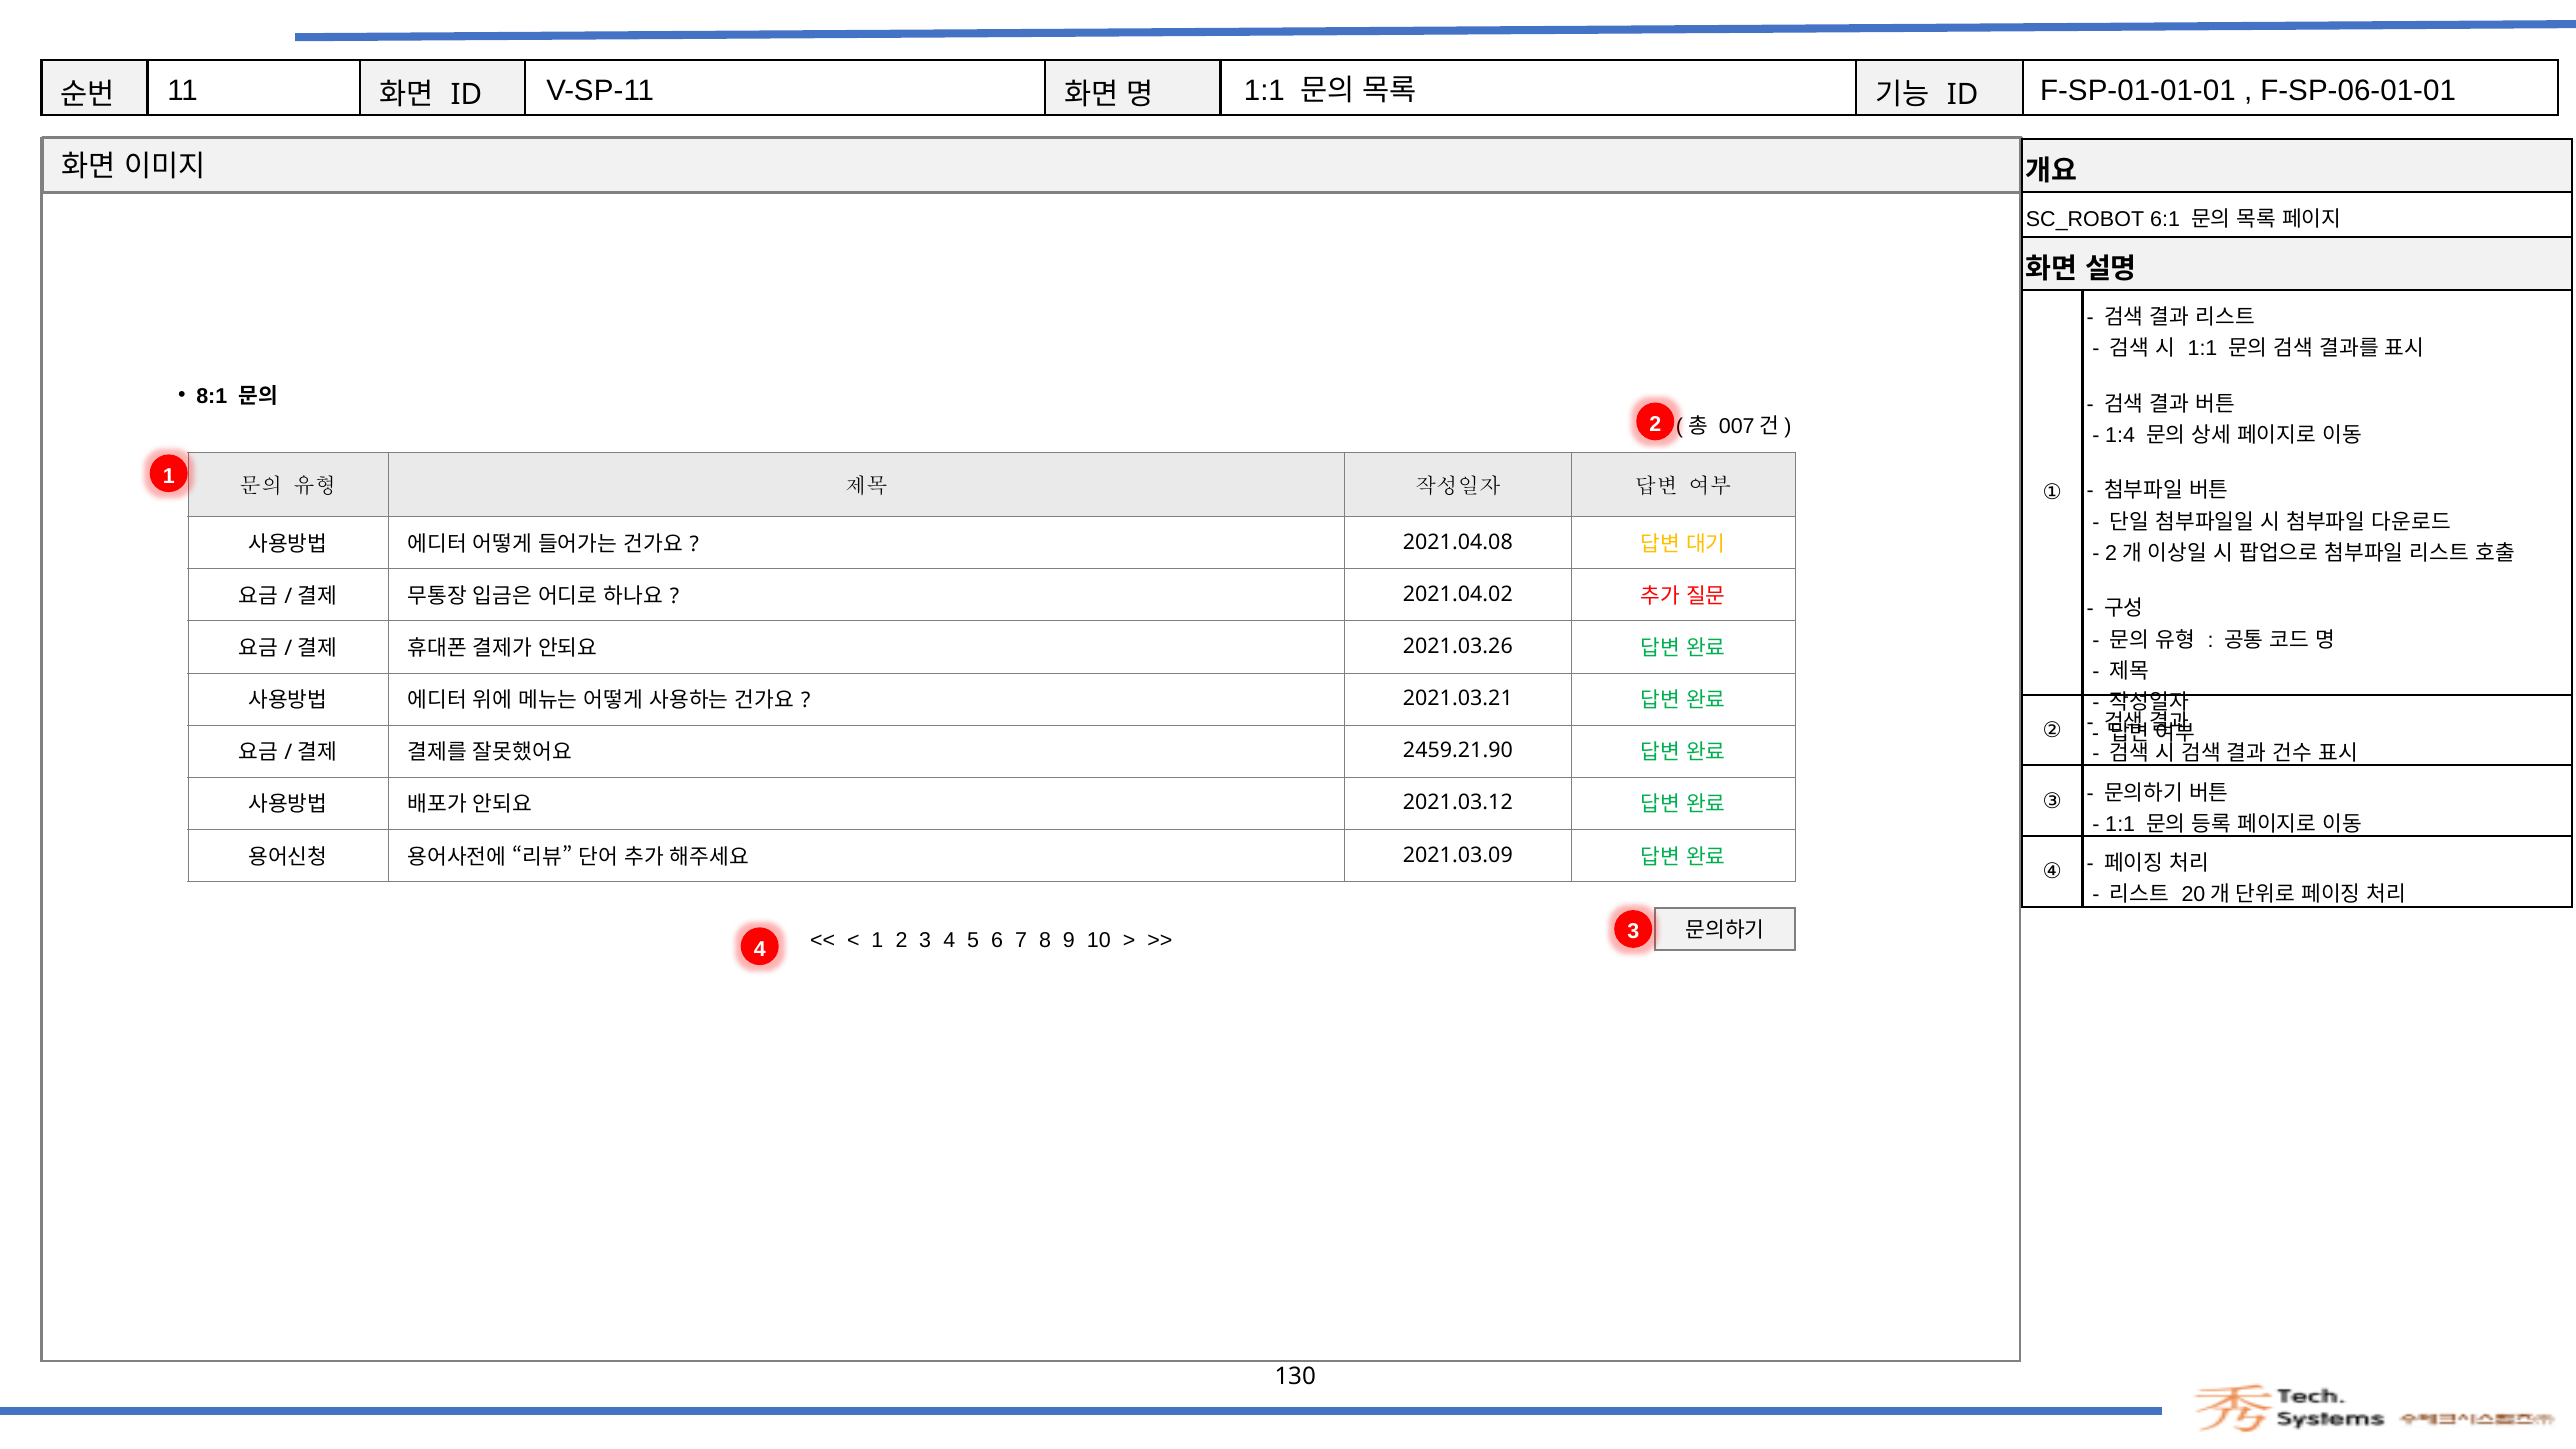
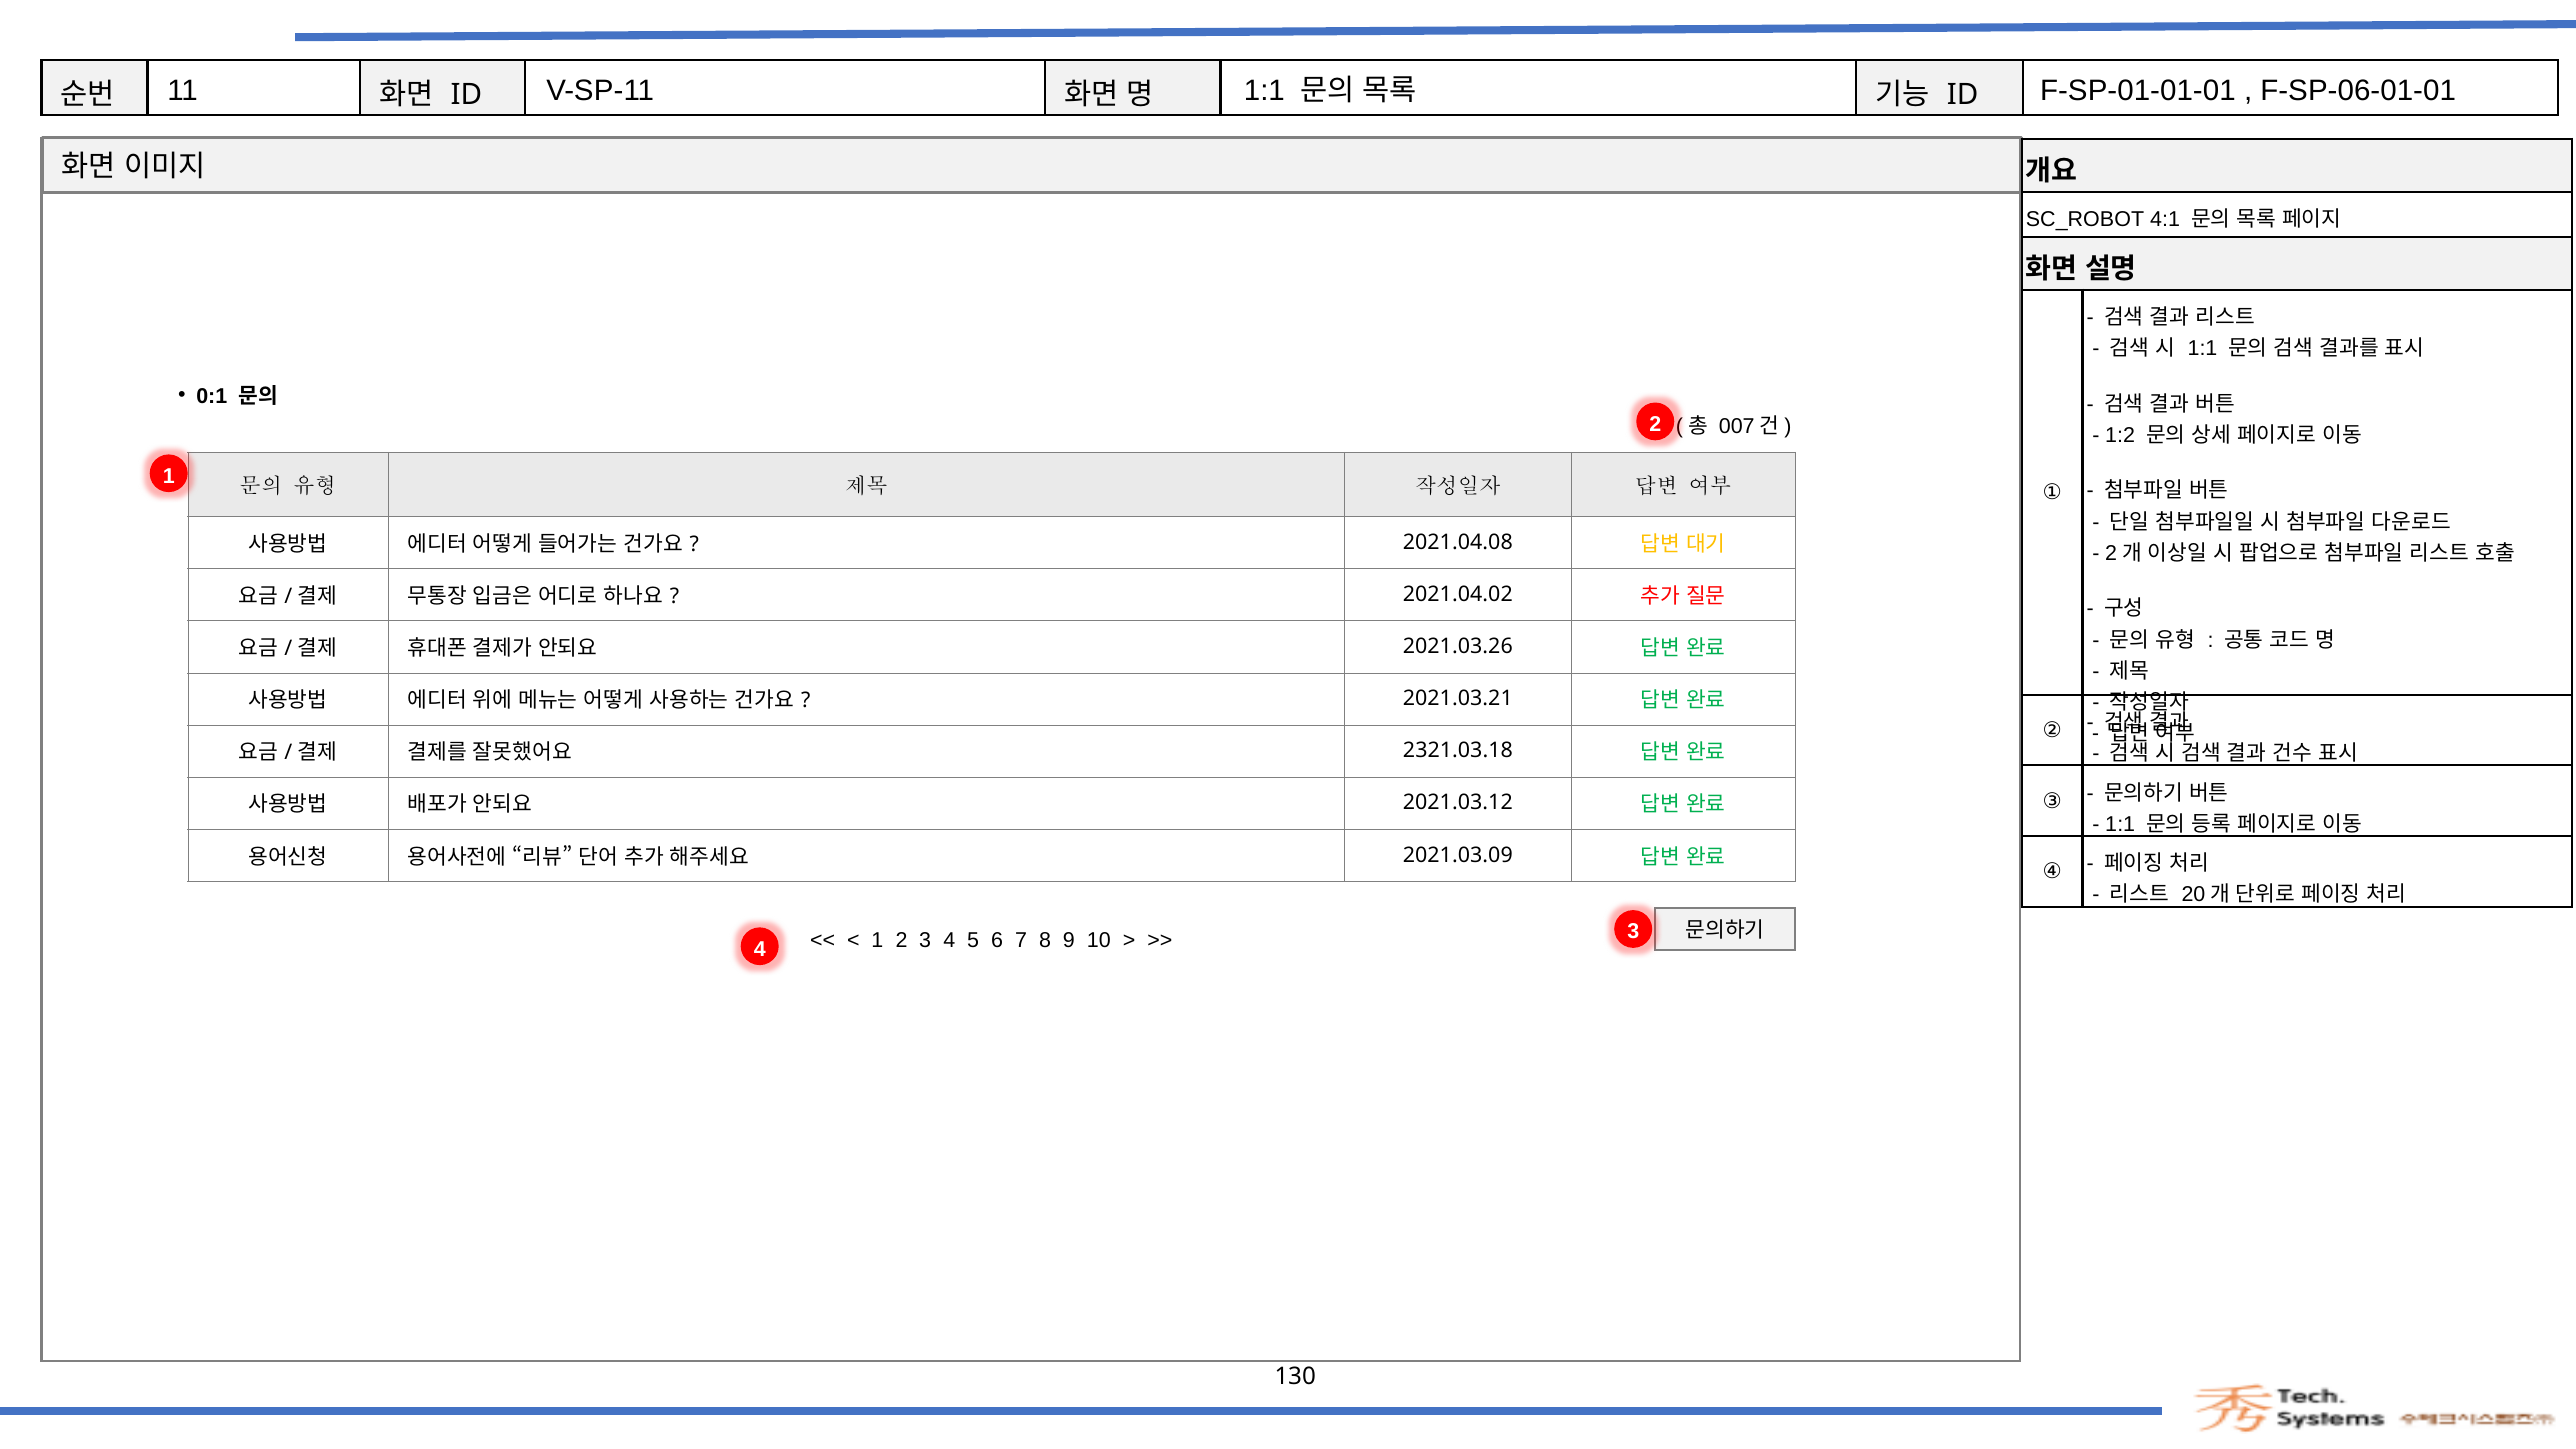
6:1: 6:1 -> 4:1
8:1: 8:1 -> 0:1
1:4: 1:4 -> 1:2
2459.21.90: 2459.21.90 -> 2321.03.18
